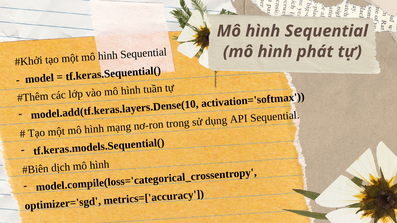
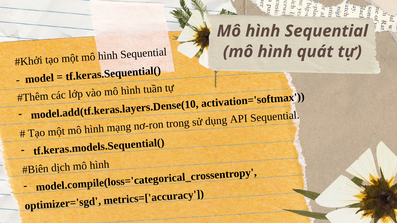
phát: phát -> quát
